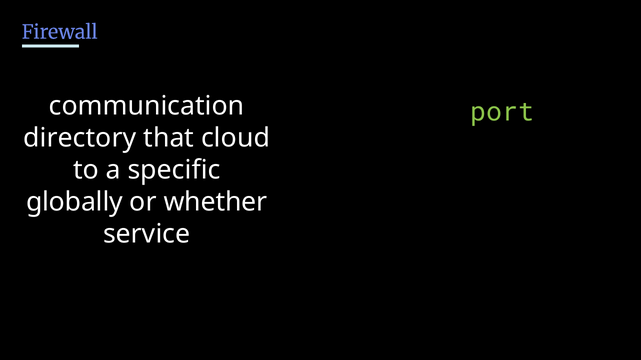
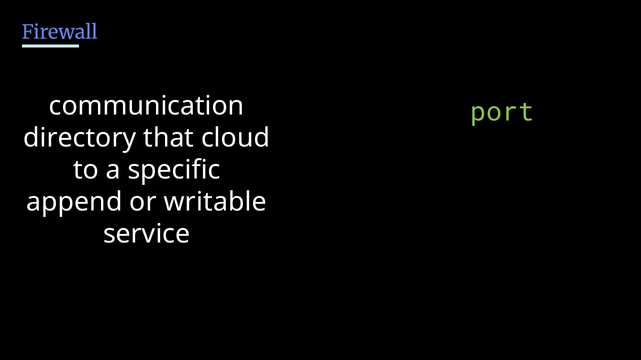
globally: globally -> append
whether: whether -> writable
